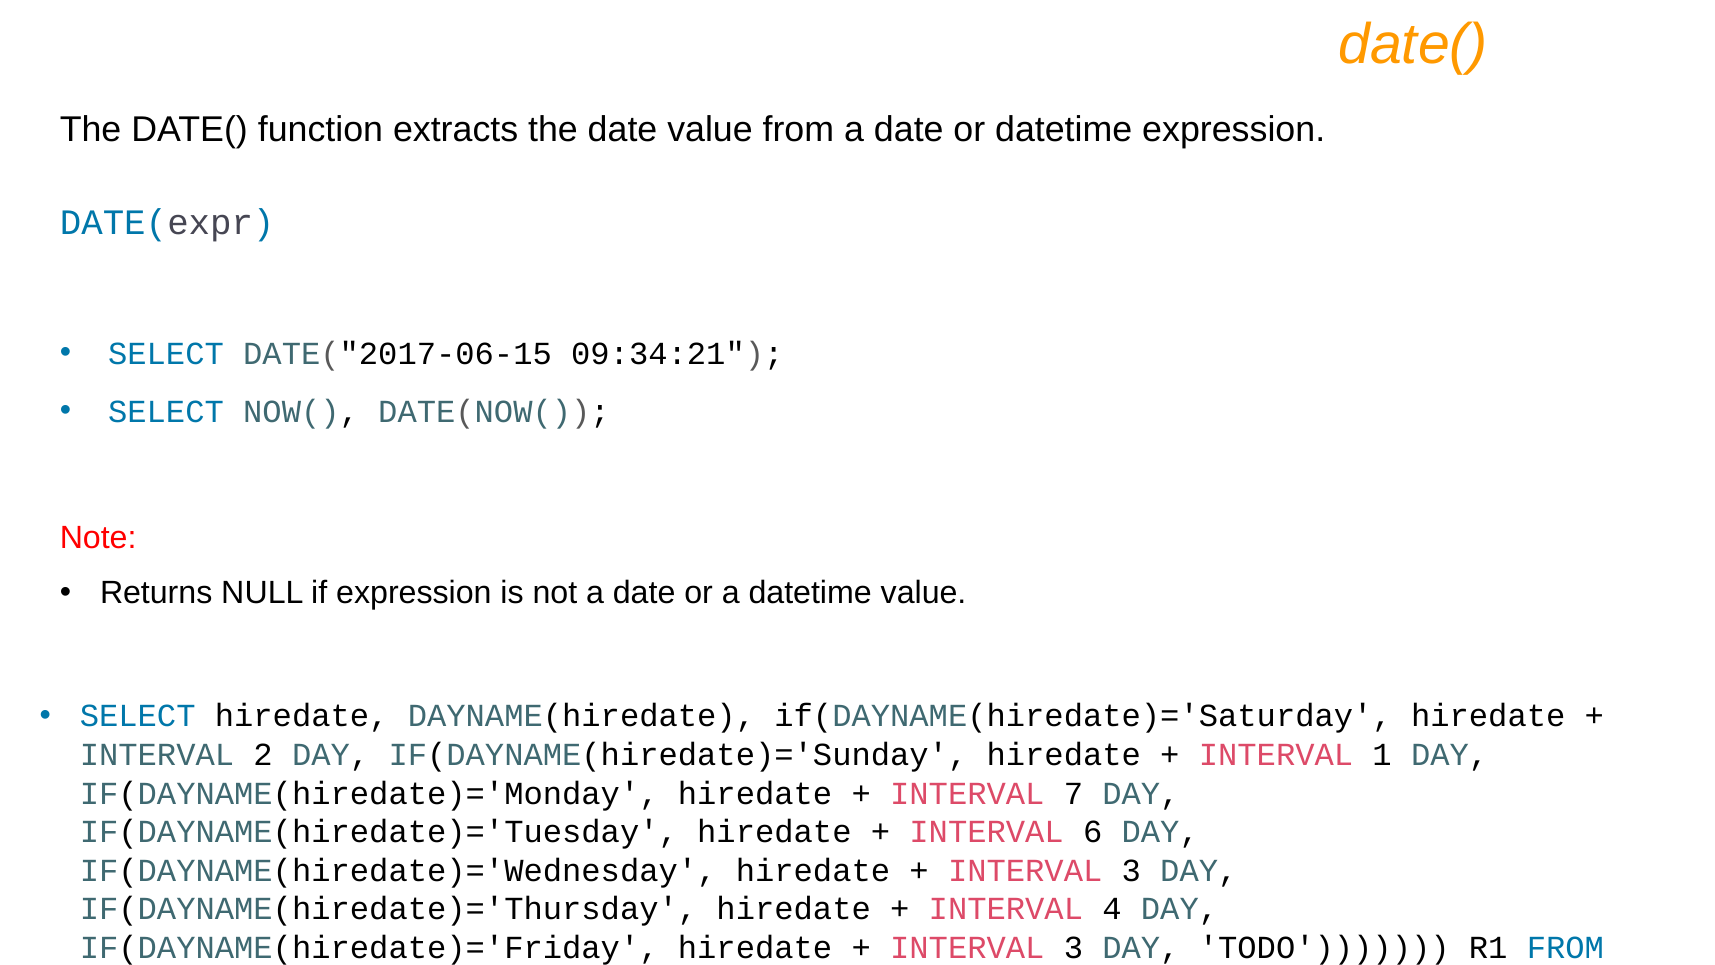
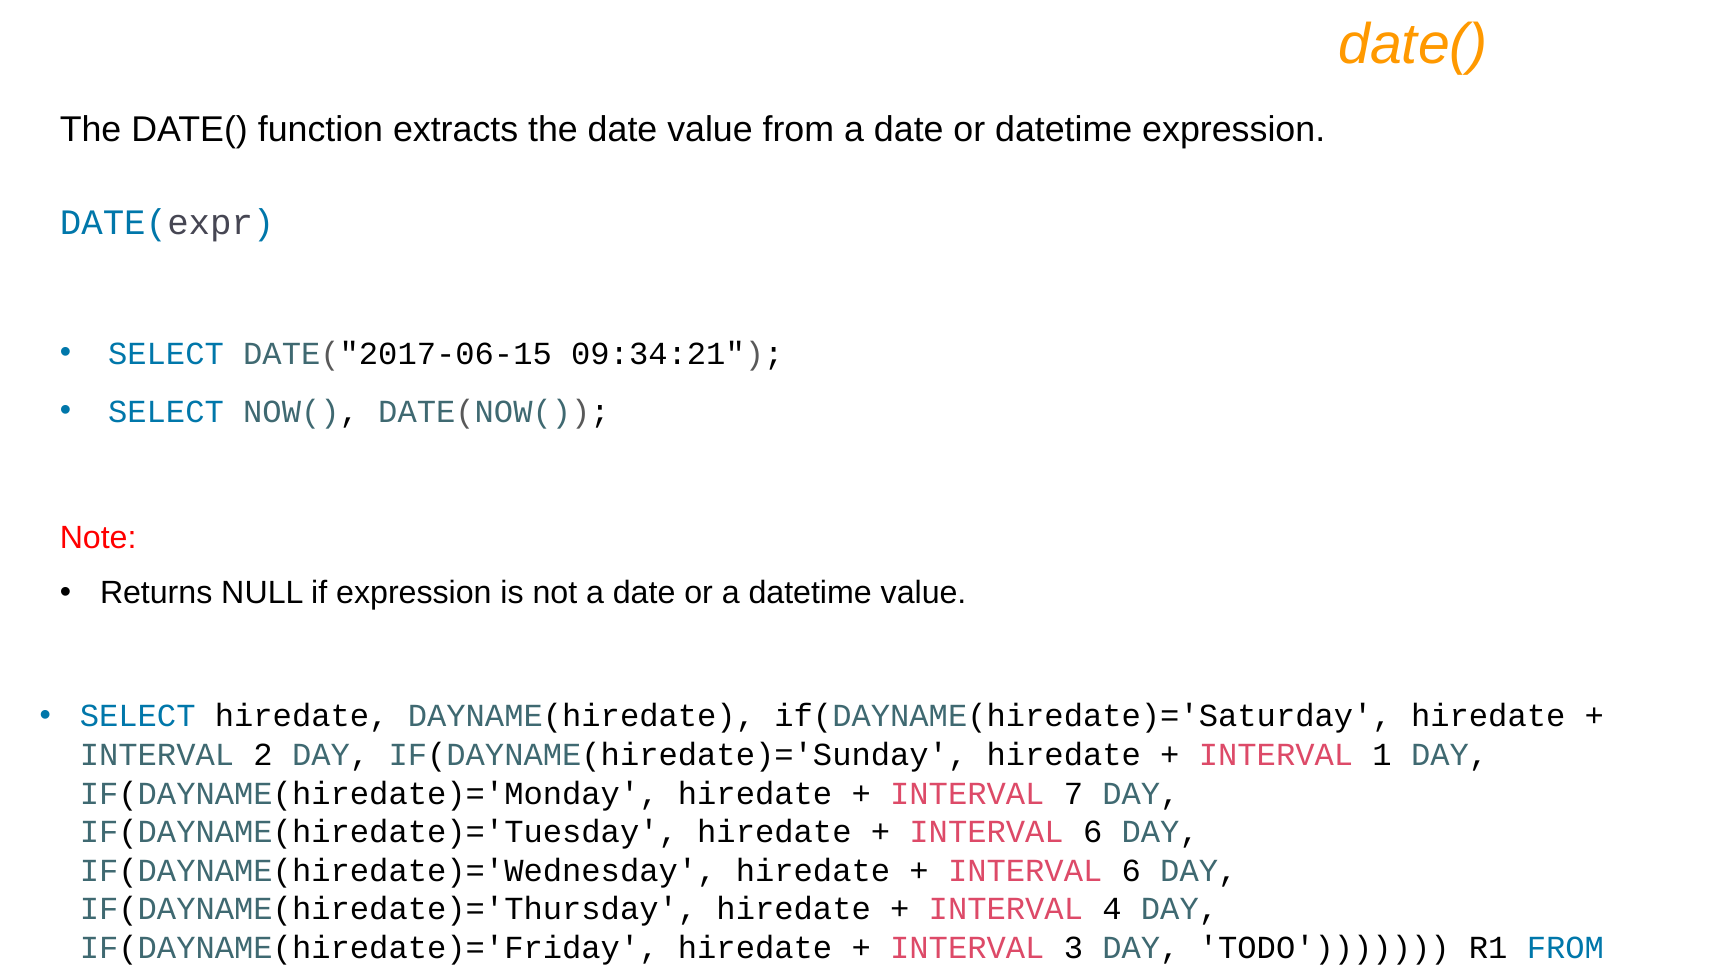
3 at (1131, 870): 3 -> 6
